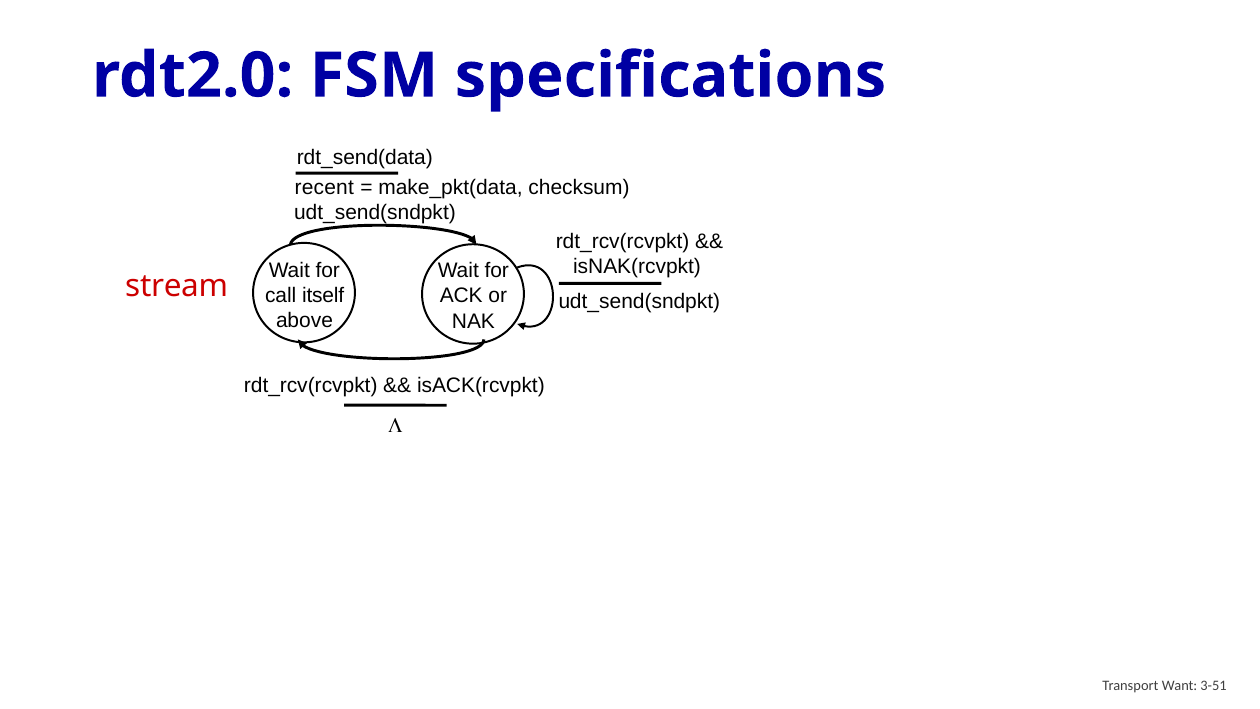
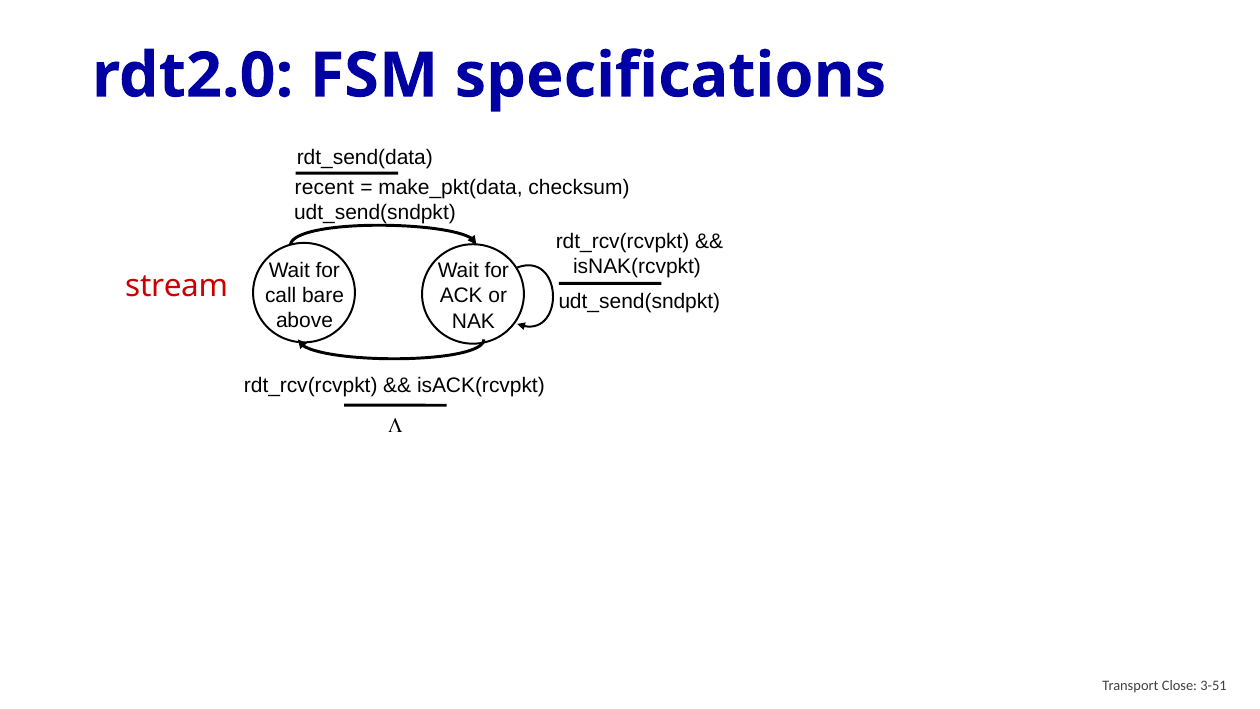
itself: itself -> bare
Want: Want -> Close
